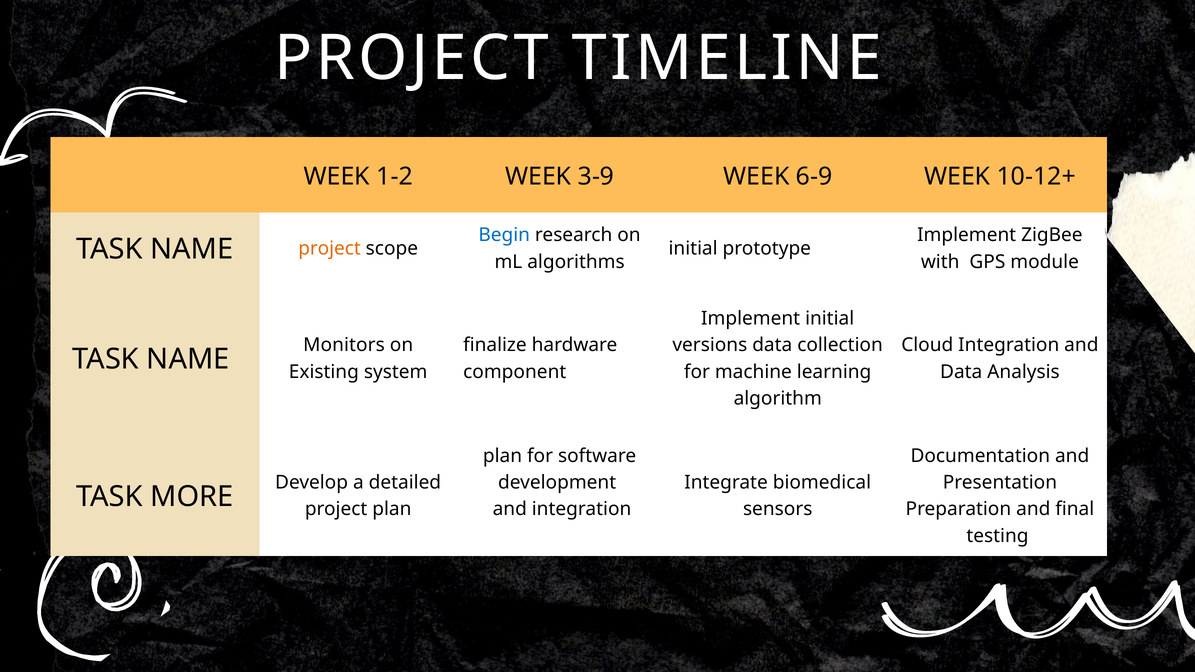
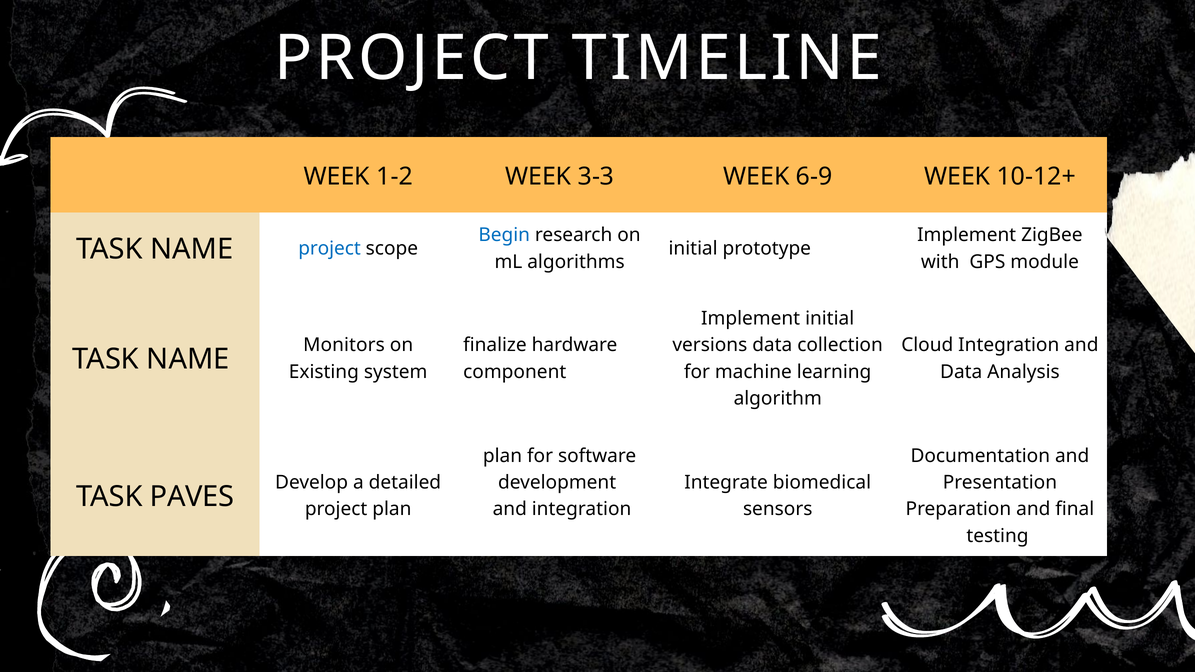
3-9: 3-9 -> 3-3
project at (330, 248) colour: orange -> blue
MORE: MORE -> PAVES
